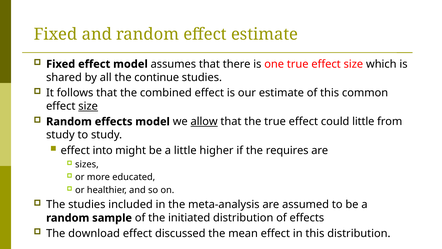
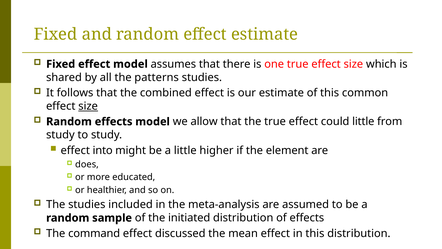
continue: continue -> patterns
allow underline: present -> none
requires: requires -> element
sizes: sizes -> does
download: download -> command
